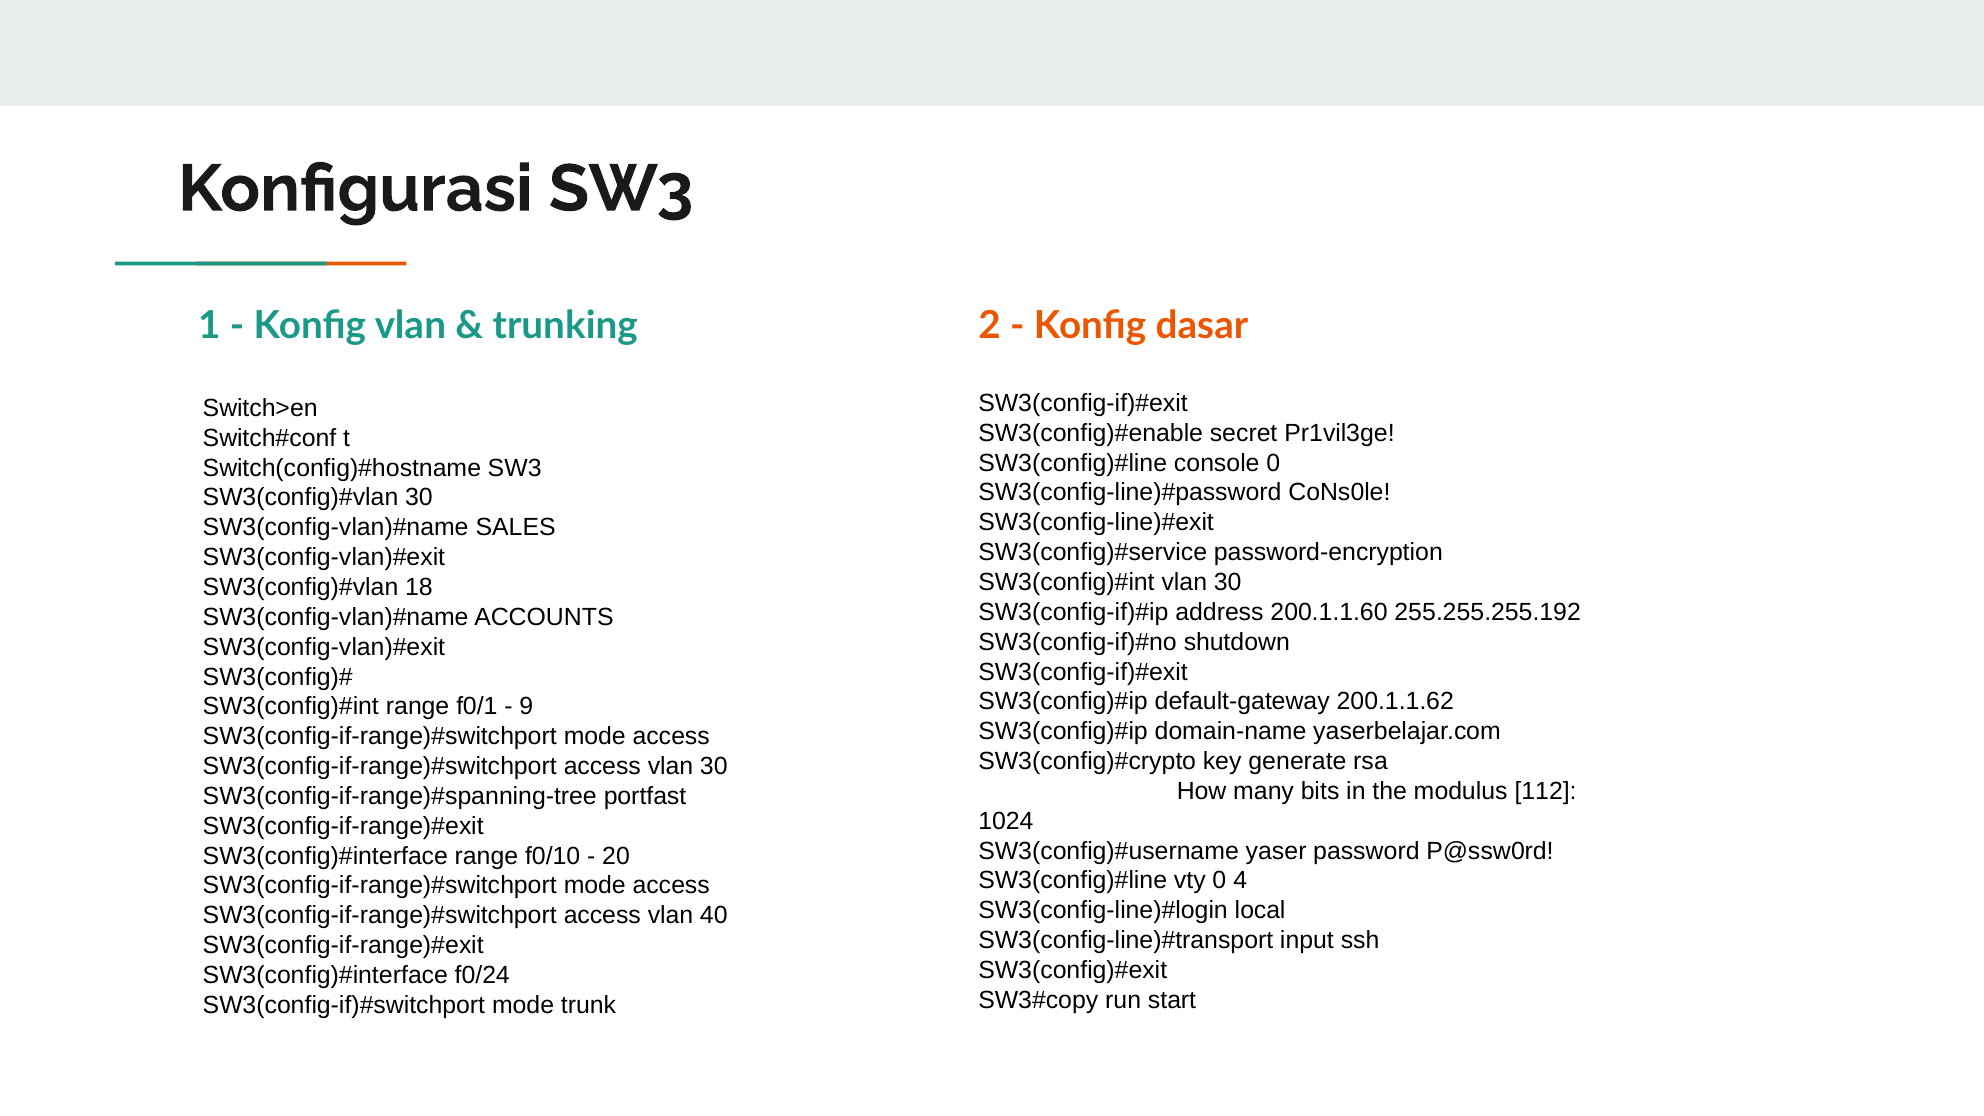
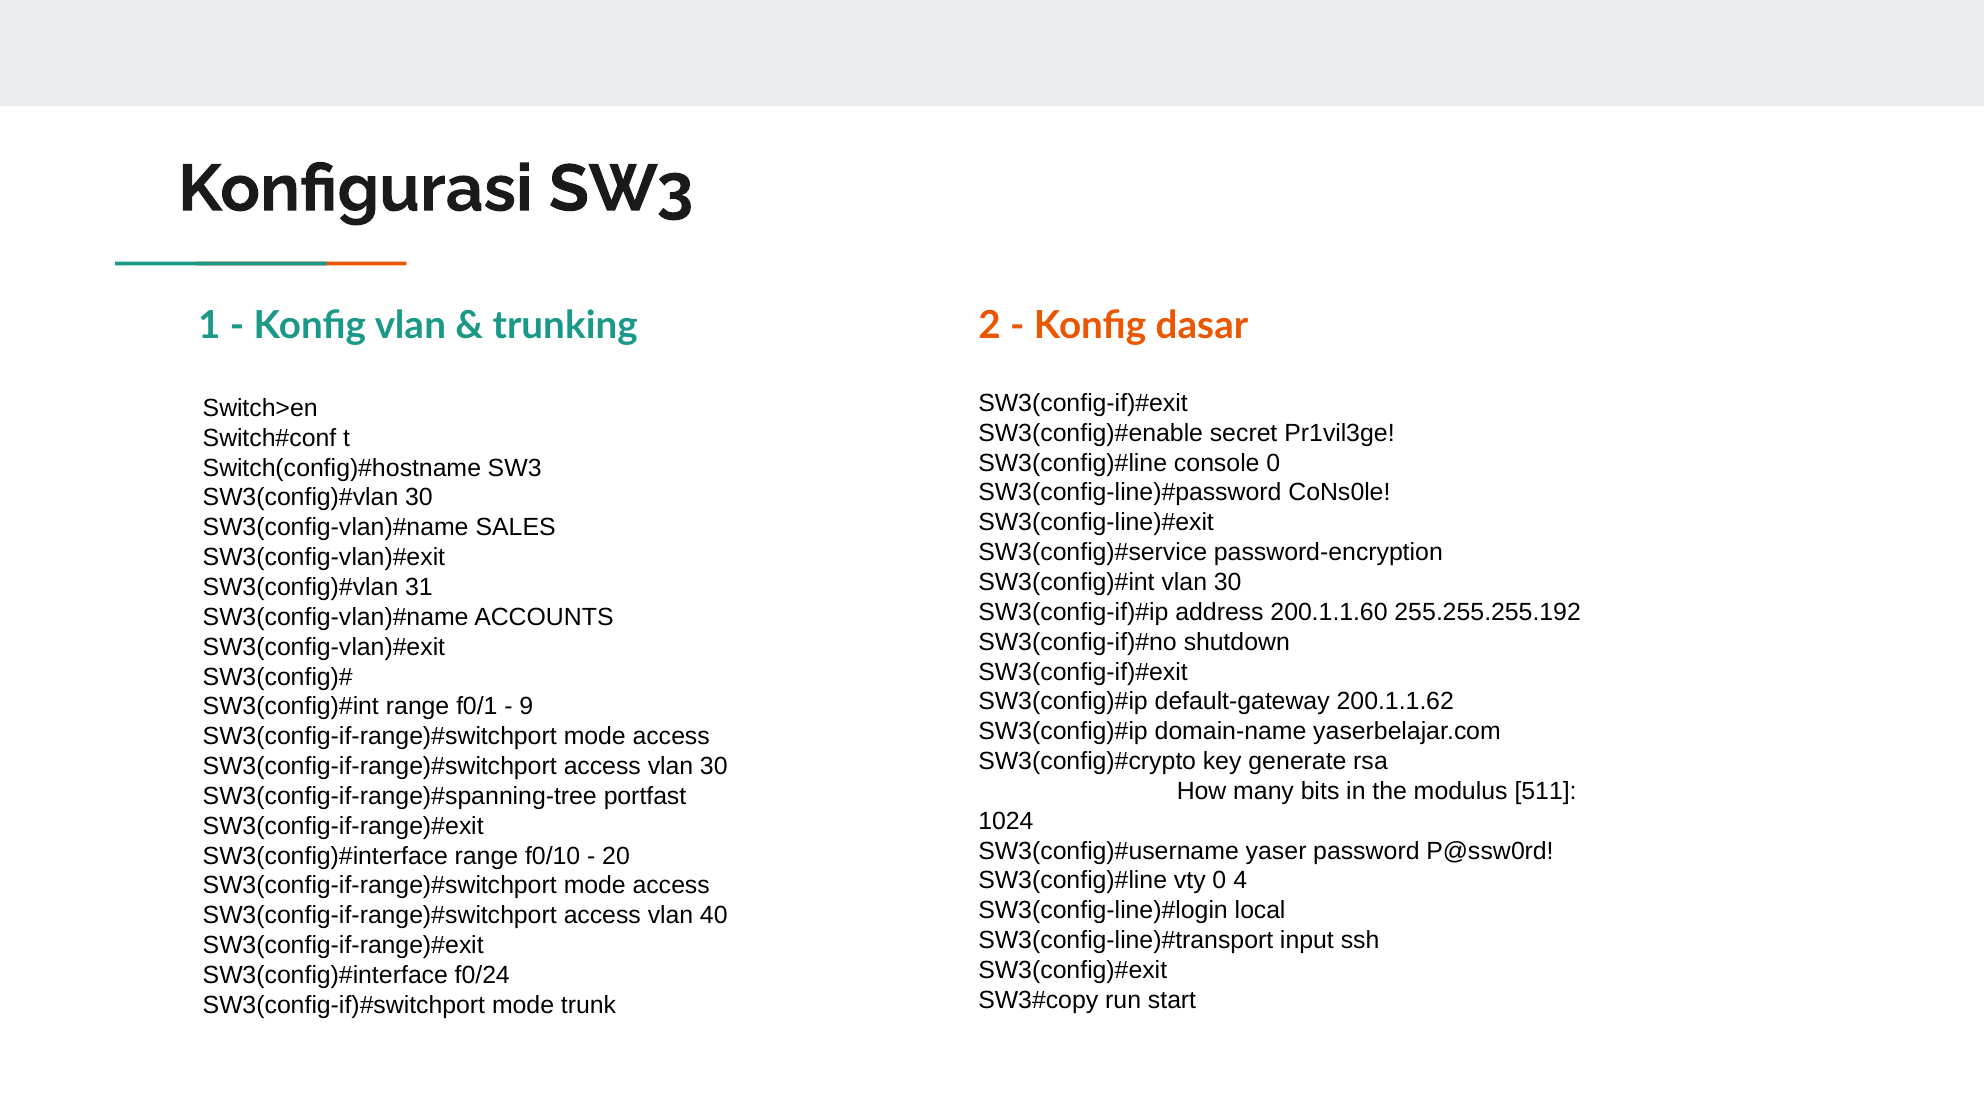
18: 18 -> 31
112: 112 -> 511
